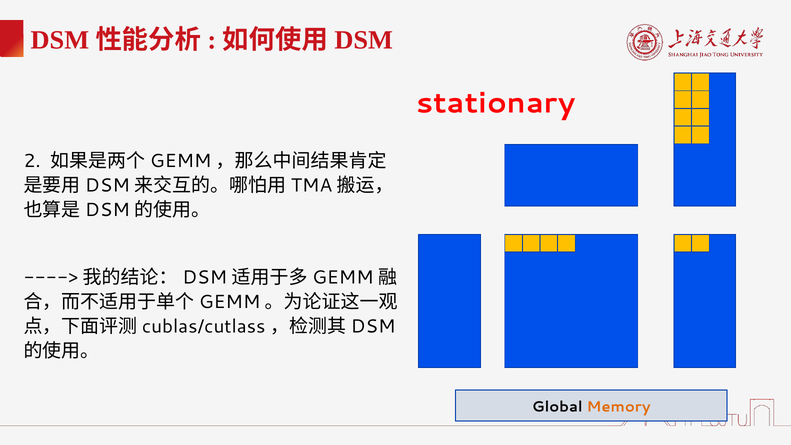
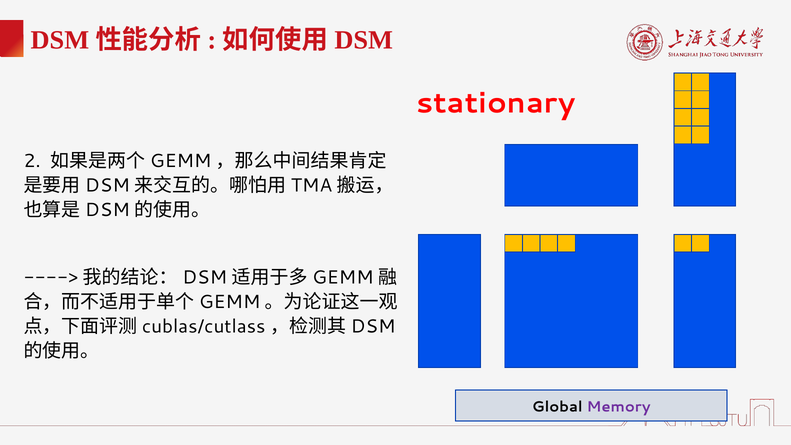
Memory colour: orange -> purple
